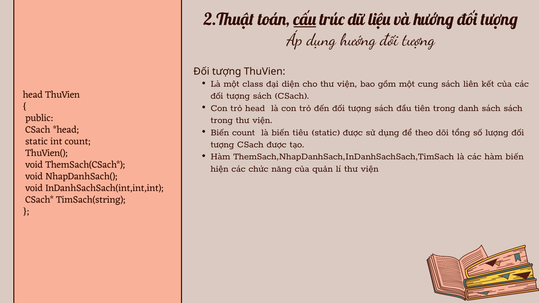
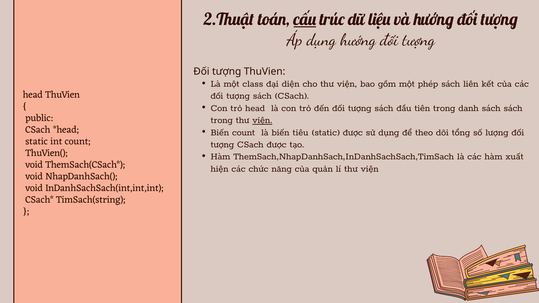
cung: cung -> phép
viện at (262, 120) underline: none -> present
hàm biến: biến -> xuất
